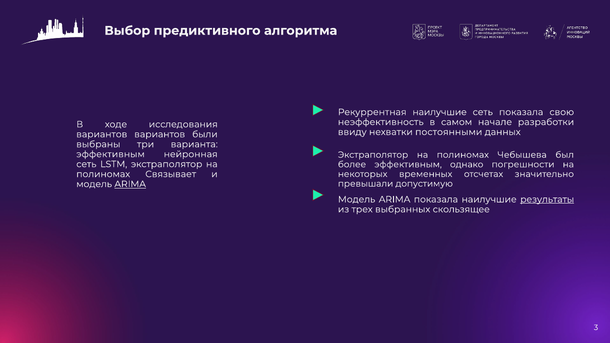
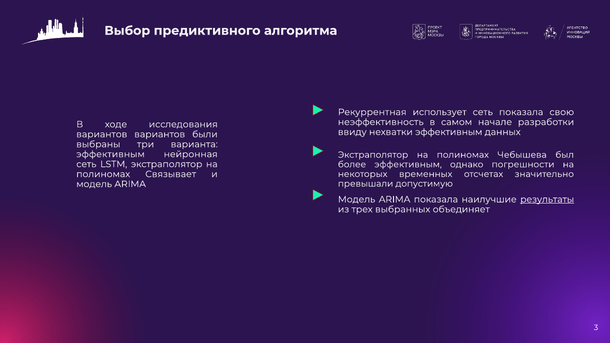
Рекуррентная наилучшие: наилучшие -> использует
нехватки постоянными: постоянными -> эффективным
ARIMA at (130, 184) underline: present -> none
скользящее: скользящее -> объединяет
